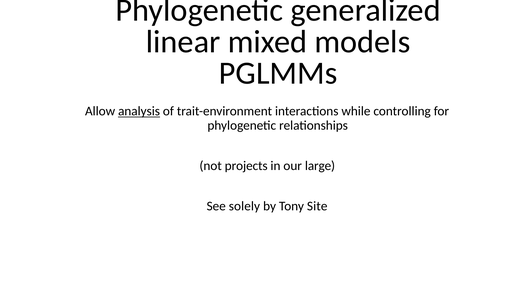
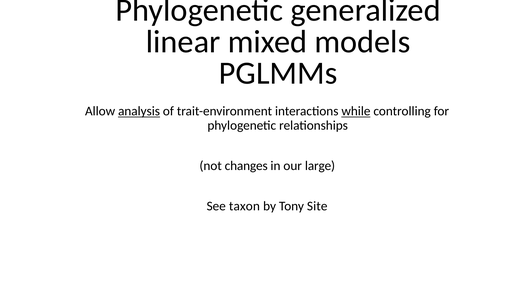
while underline: none -> present
projects: projects -> changes
solely: solely -> taxon
